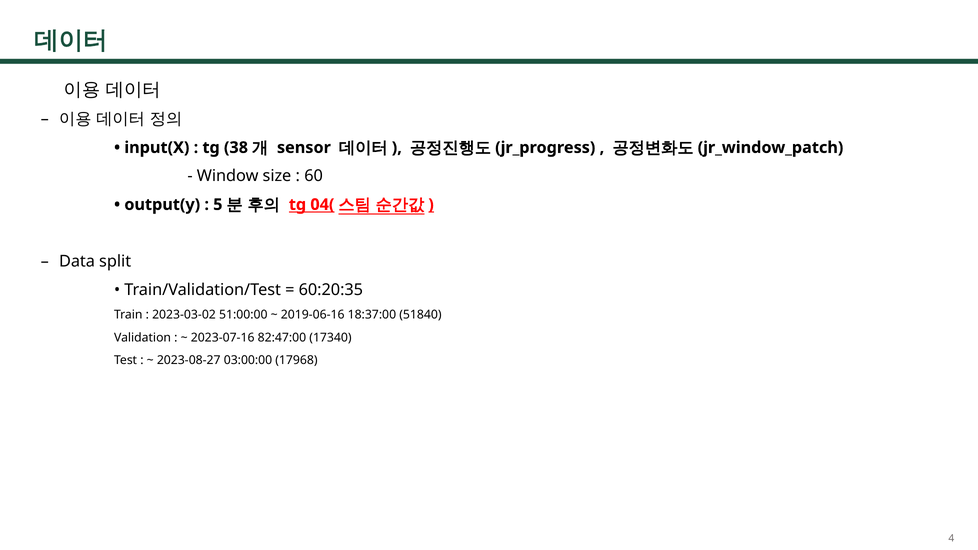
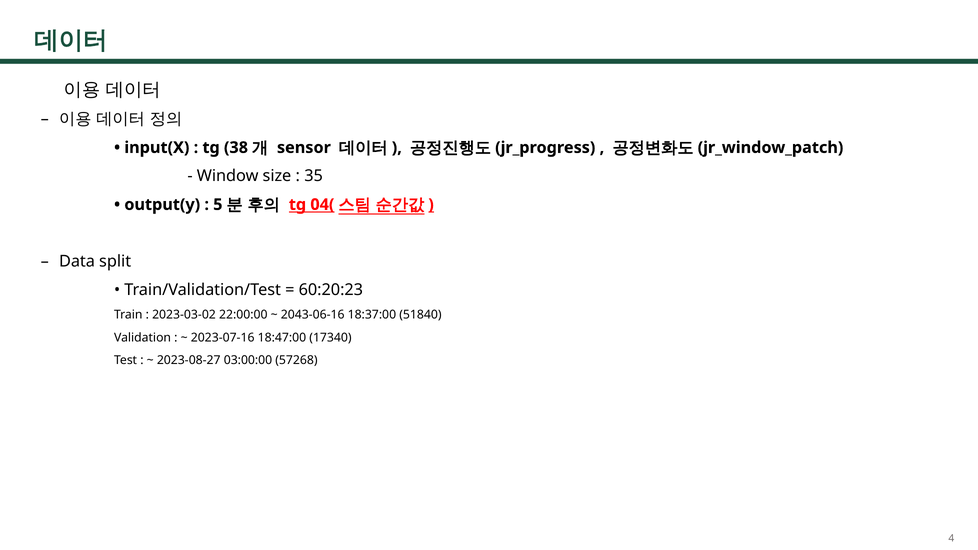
60: 60 -> 35
60:20:35: 60:20:35 -> 60:20:23
51:00:00: 51:00:00 -> 22:00:00
2019-06-16: 2019-06-16 -> 2043-06-16
82:47:00: 82:47:00 -> 18:47:00
17968: 17968 -> 57268
